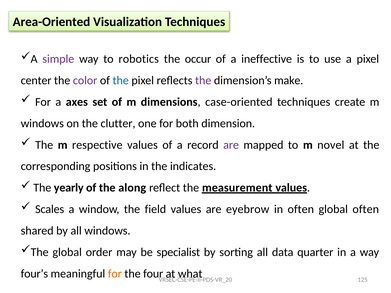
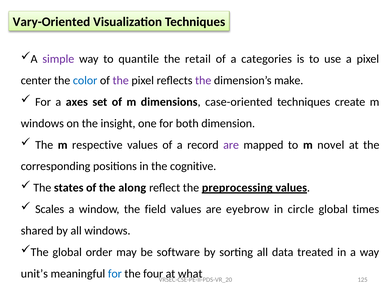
Area-Oriented: Area-Oriented -> Vary-Oriented
robotics: robotics -> quantile
occur: occur -> retail
ineffective: ineffective -> categories
color colour: purple -> blue
the at (121, 80) colour: blue -> purple
clutter: clutter -> insight
indicates: indicates -> cognitive
yearly: yearly -> states
measurement: measurement -> preprocessing
in often: often -> circle
global often: often -> times
specialist: specialist -> software
quarter: quarter -> treated
four’s: four’s -> unit’s
for at (115, 274) colour: orange -> blue
